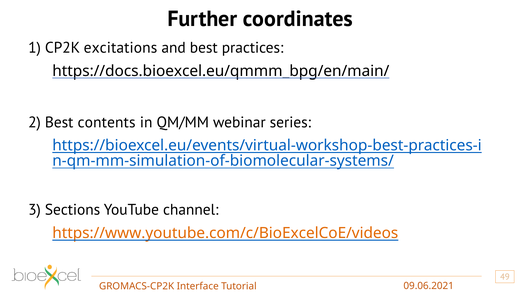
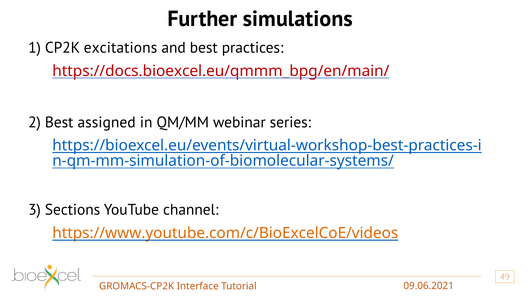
coordinates: coordinates -> simulations
https://docs.bioexcel.eu/qmmm_bpg/en/main/ colour: black -> red
contents: contents -> assigned
